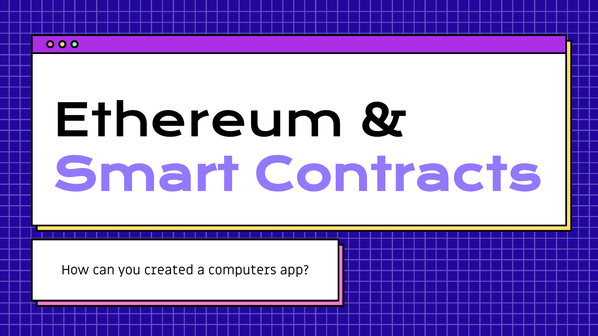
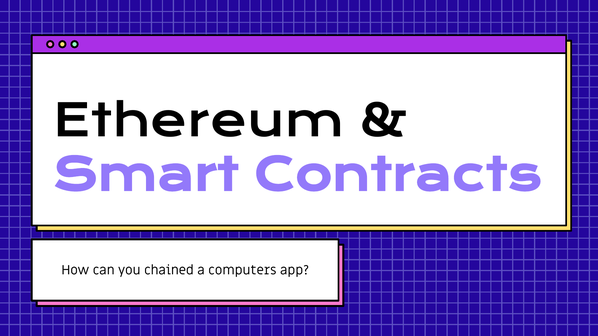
created: created -> chained
